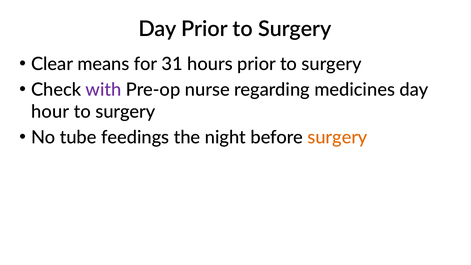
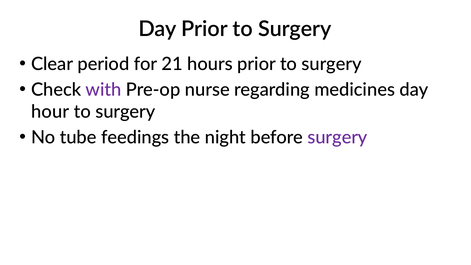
means: means -> period
31: 31 -> 21
surgery at (337, 137) colour: orange -> purple
